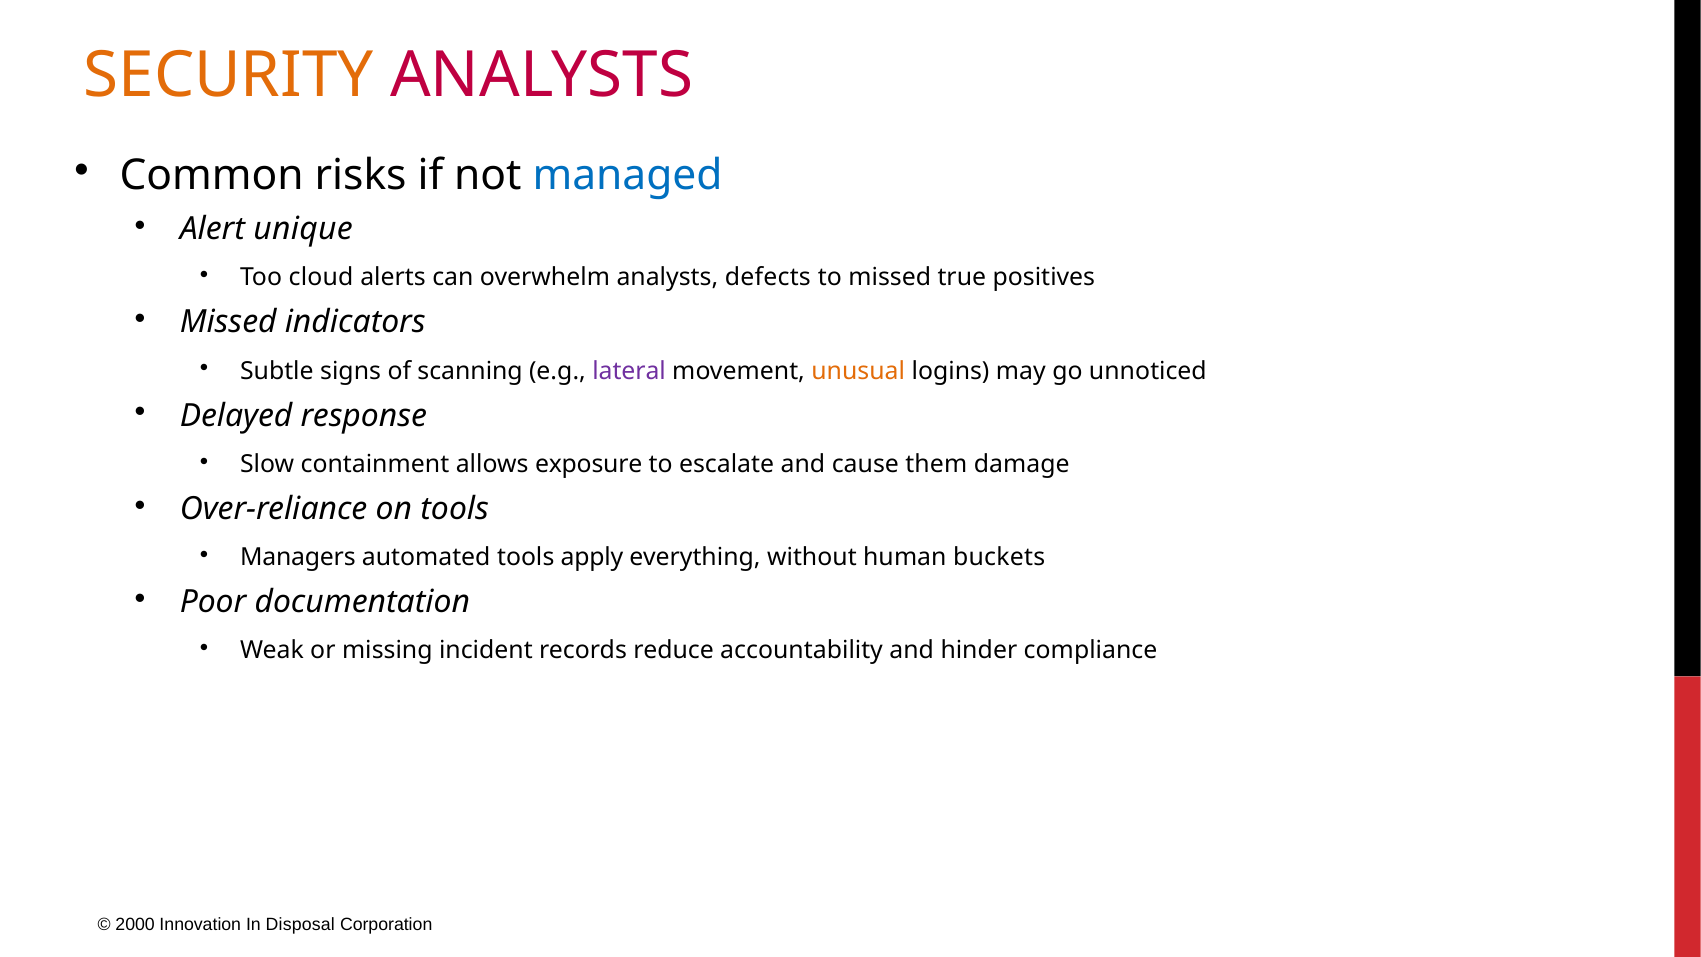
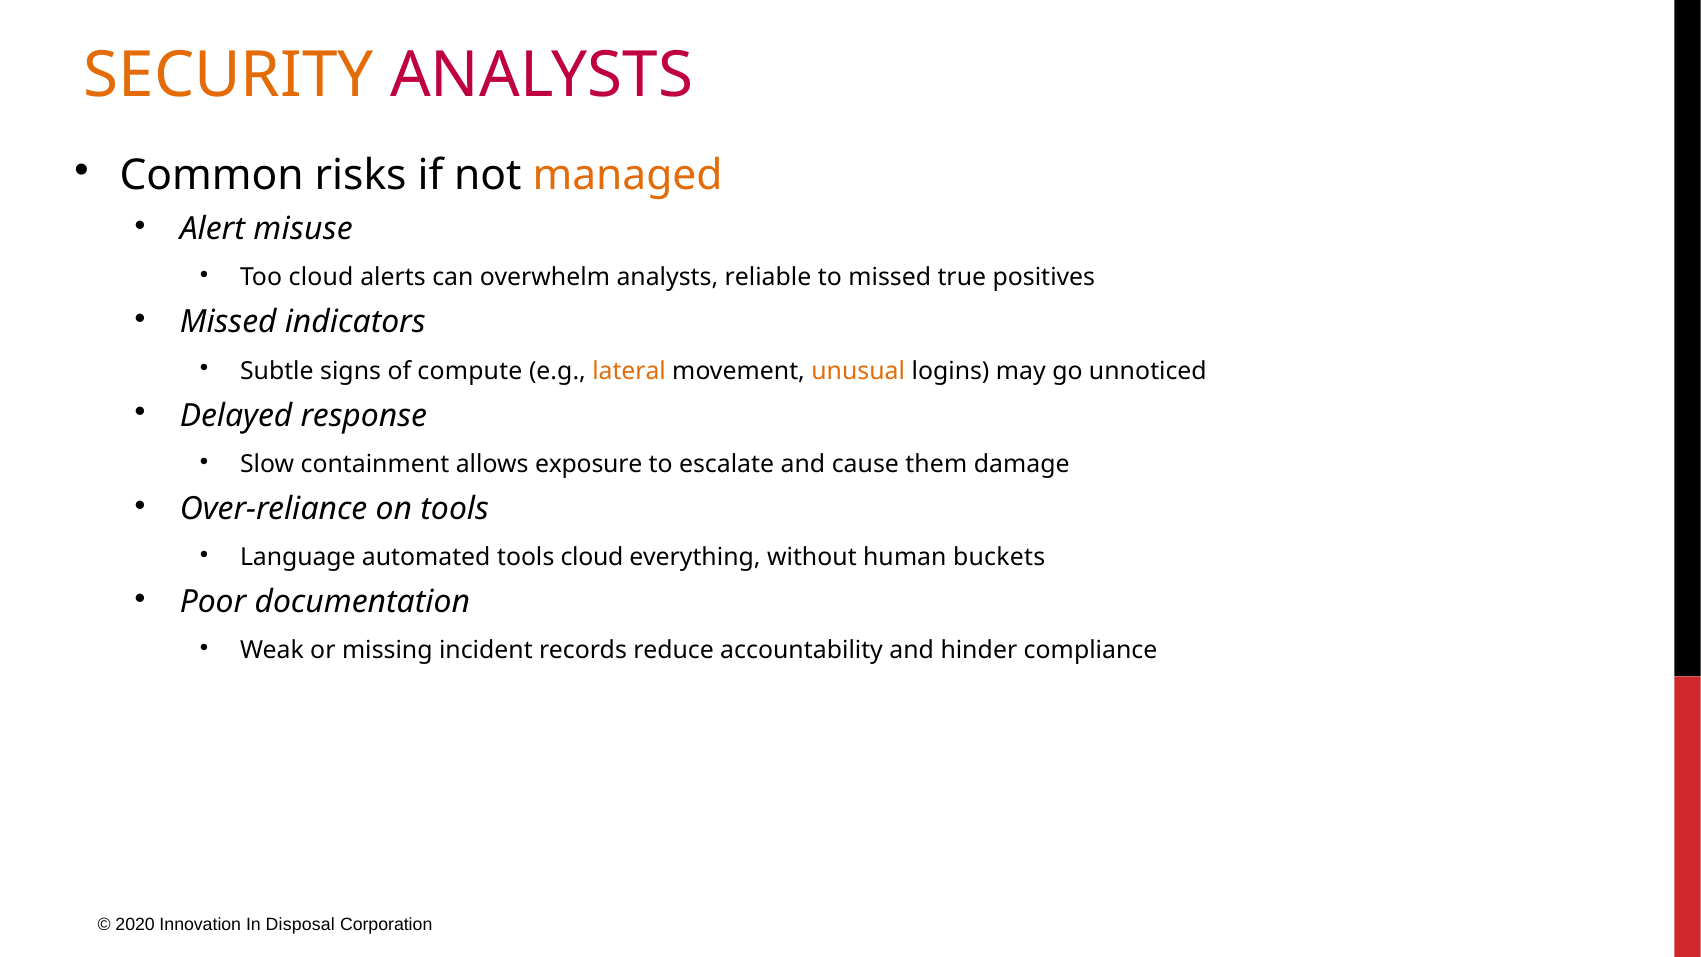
managed colour: blue -> orange
unique: unique -> misuse
defects: defects -> reliable
scanning: scanning -> compute
lateral colour: purple -> orange
Managers: Managers -> Language
tools apply: apply -> cloud
2000: 2000 -> 2020
